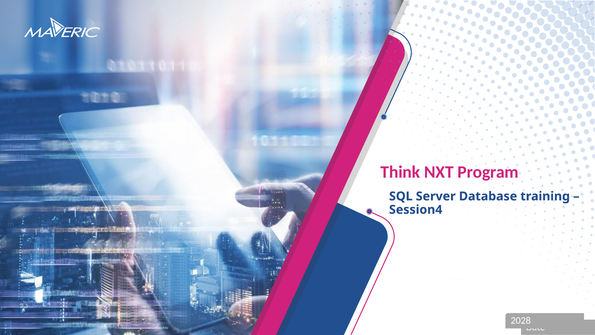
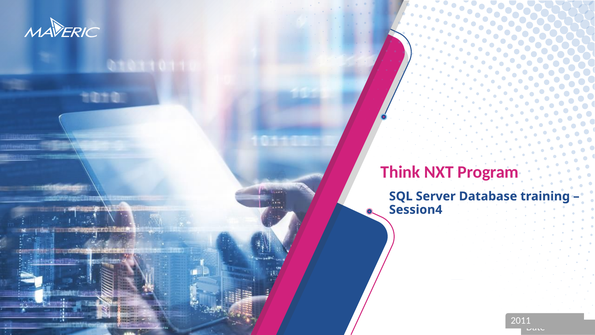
2028: 2028 -> 2011
